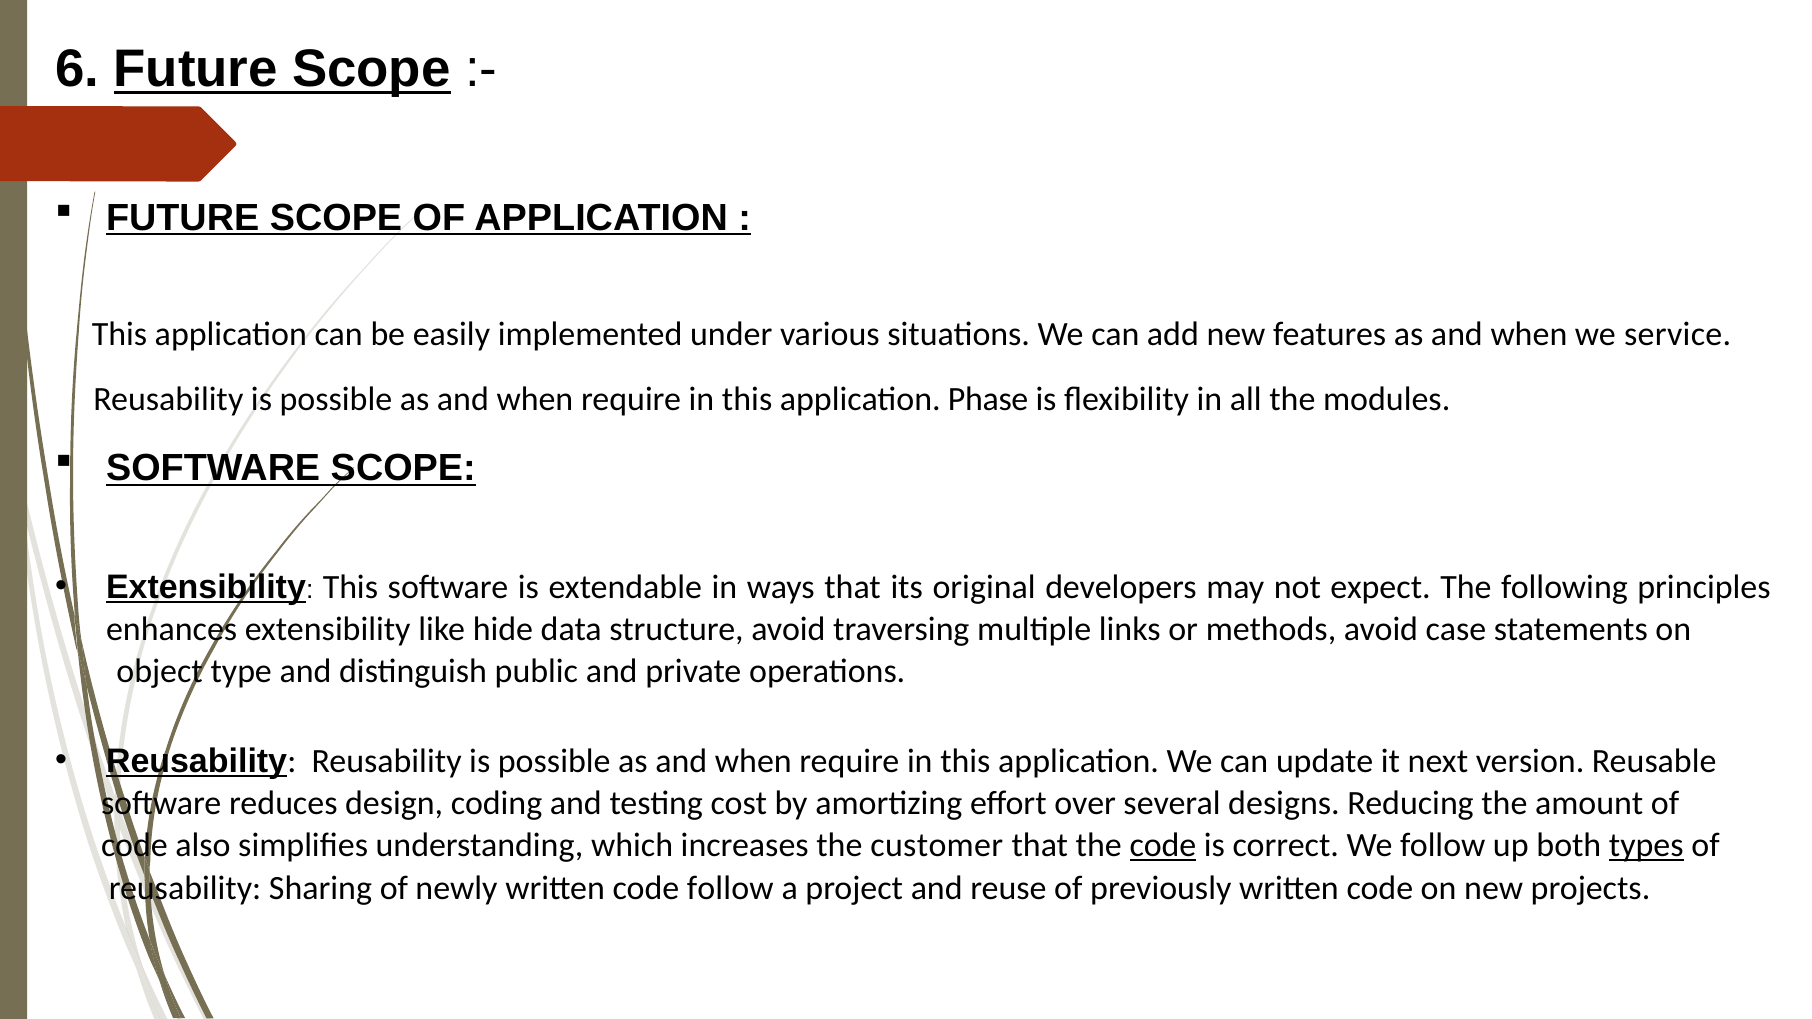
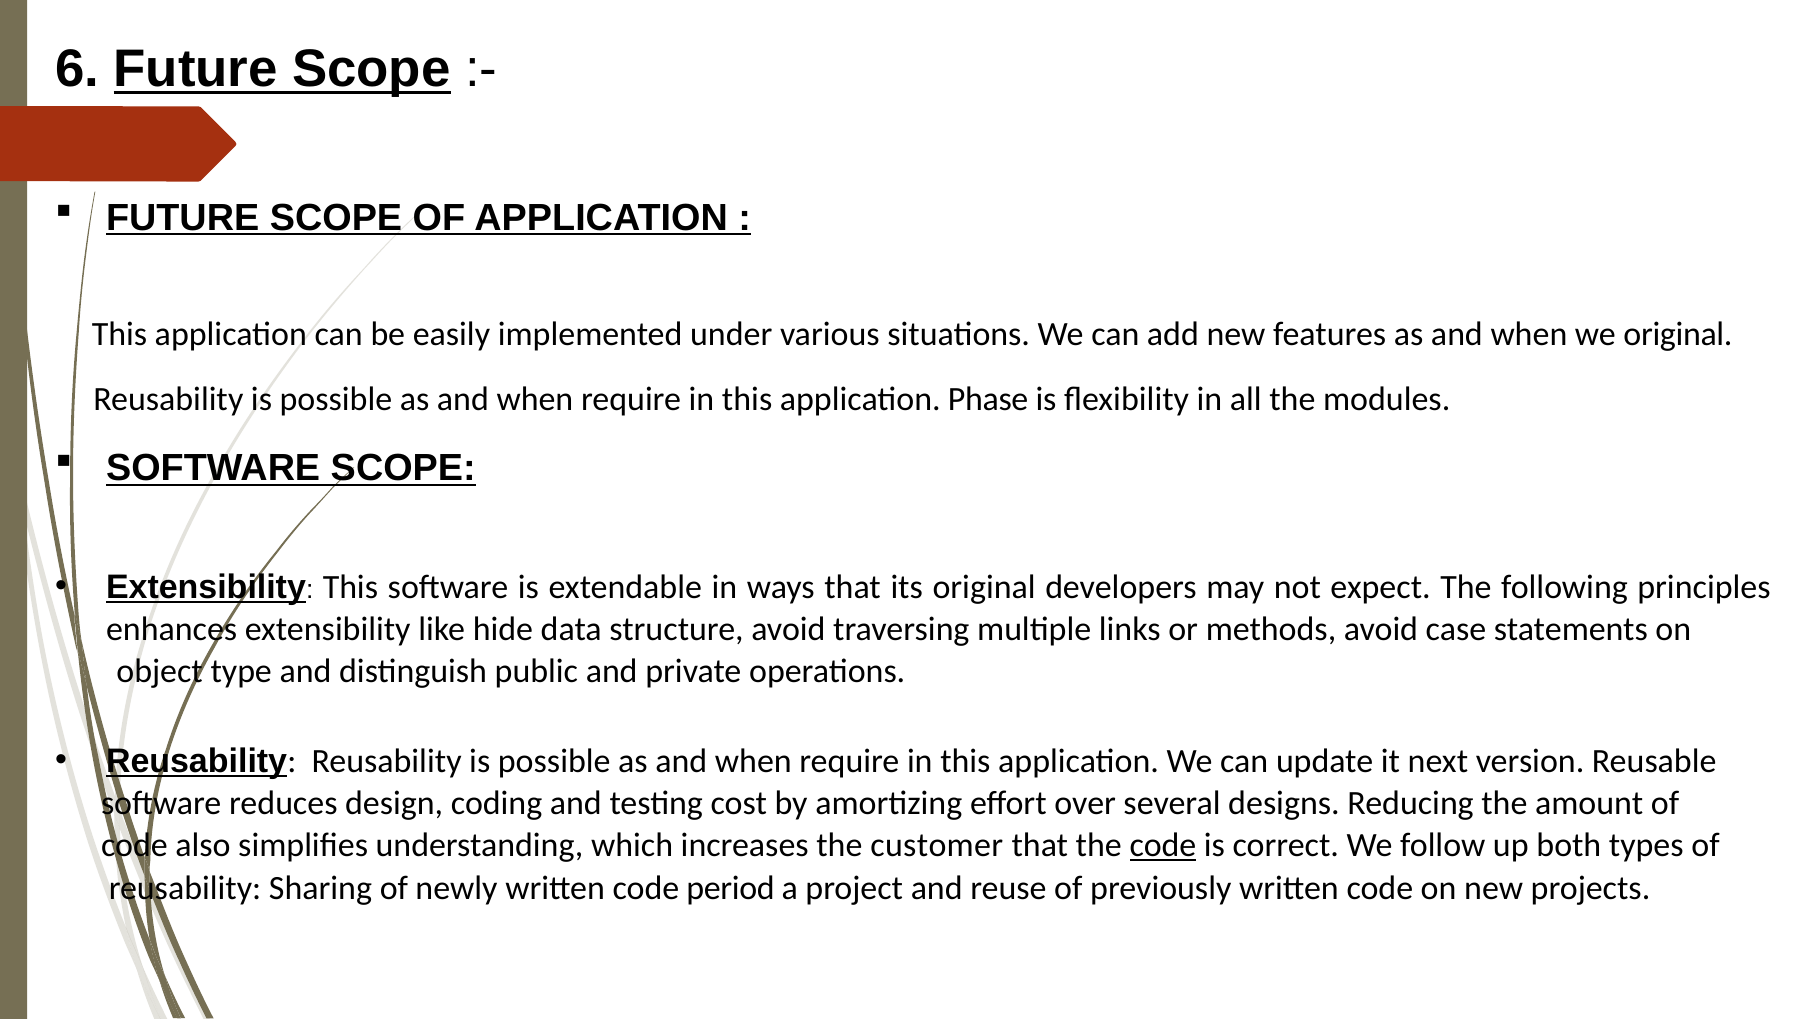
we service: service -> original
types underline: present -> none
code follow: follow -> period
